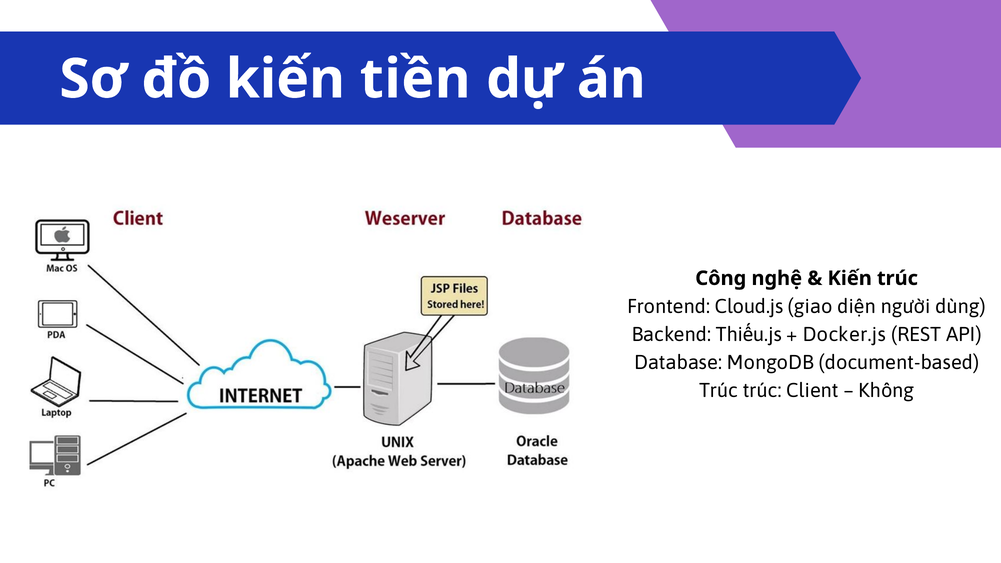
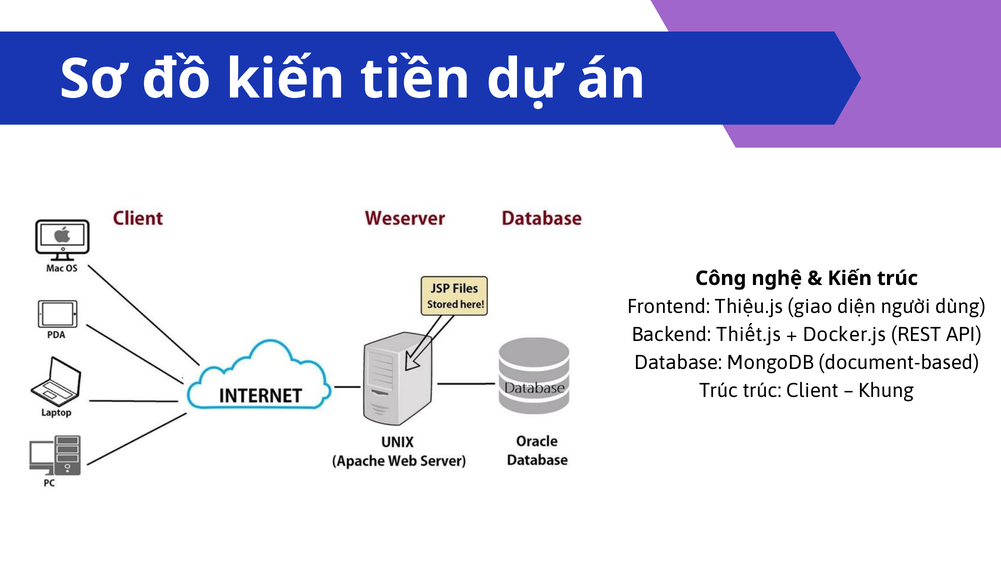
Cloud.js: Cloud.js -> Thiệu.js
Thiếu.js: Thiếu.js -> Thiết.js
Không: Không -> Khung
